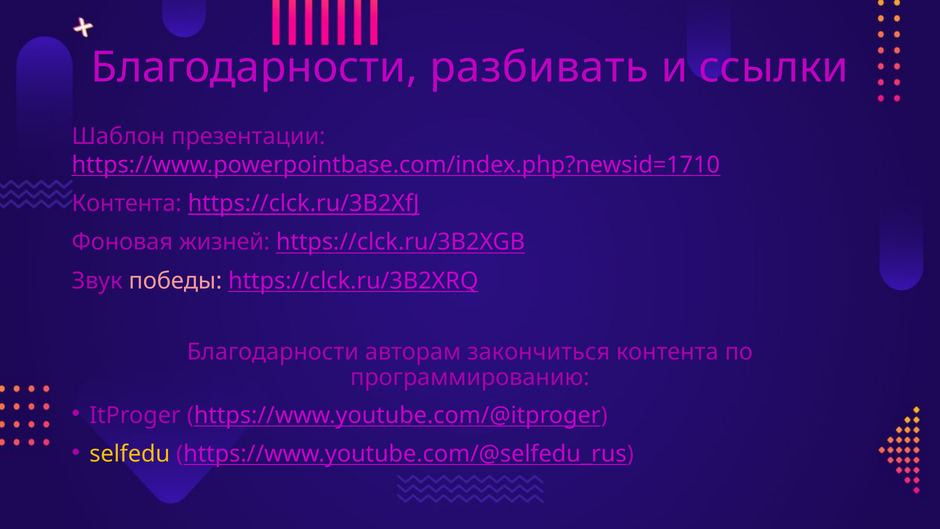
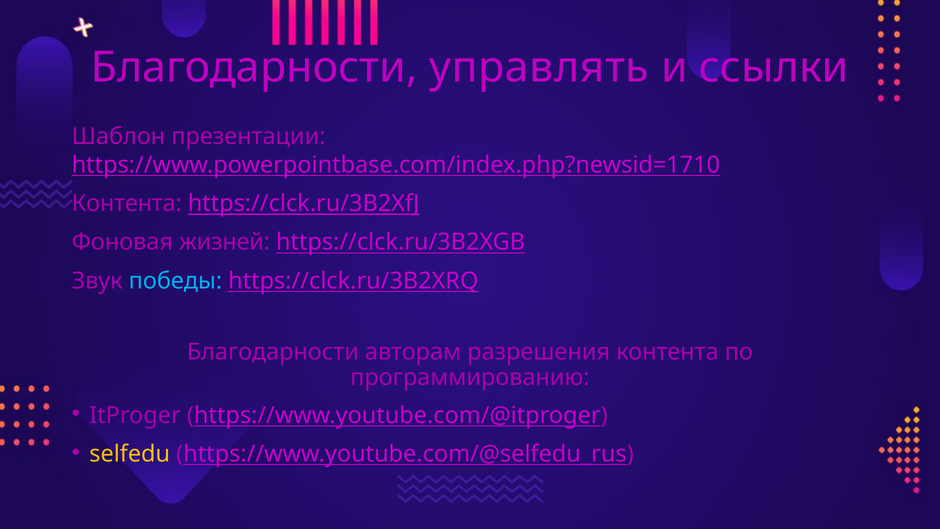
разбивать: разбивать -> управлять
победы colour: pink -> light blue
закончиться: закончиться -> разрешения
